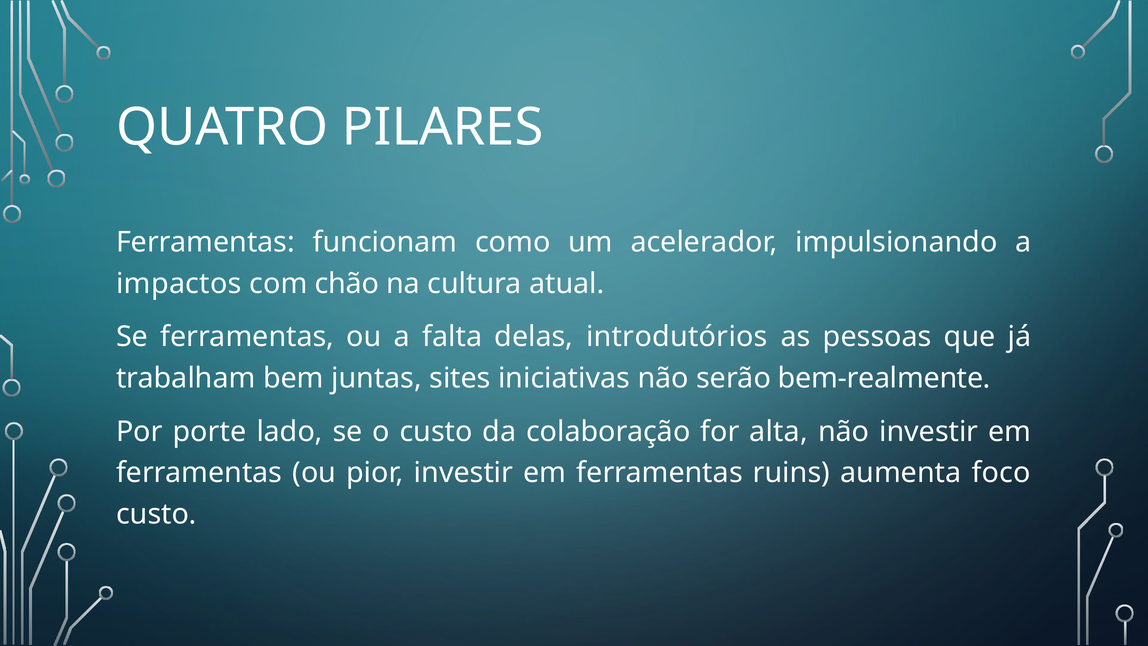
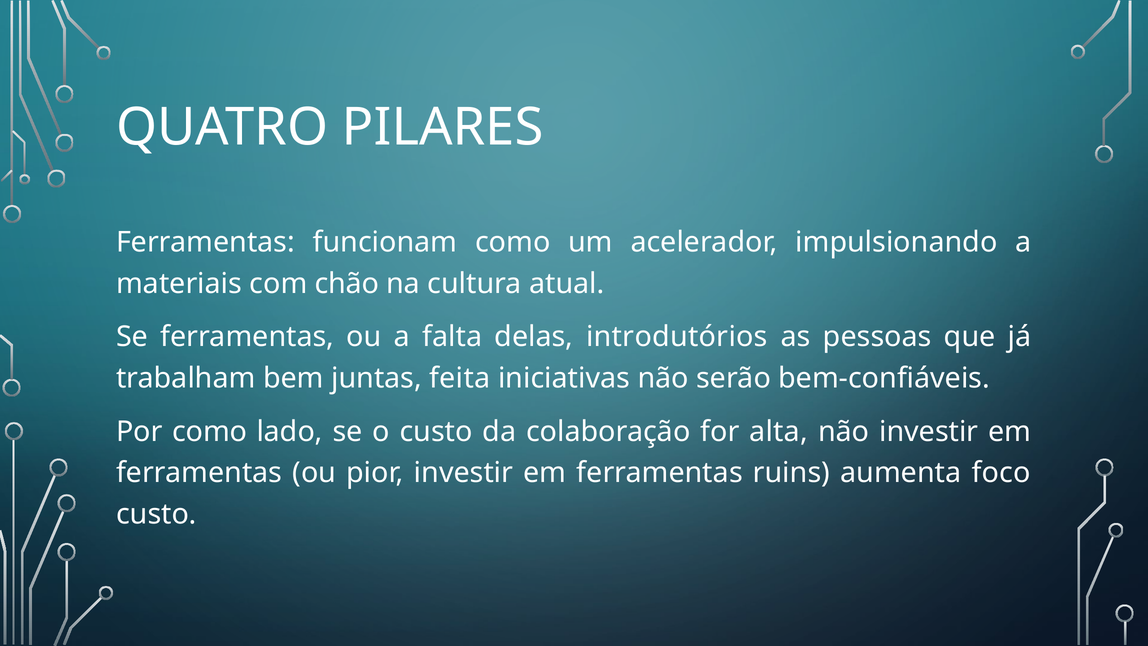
impactos: impactos -> materiais
sites: sites -> feita
bem-realmente: bem-realmente -> bem-confiáveis
Por porte: porte -> como
